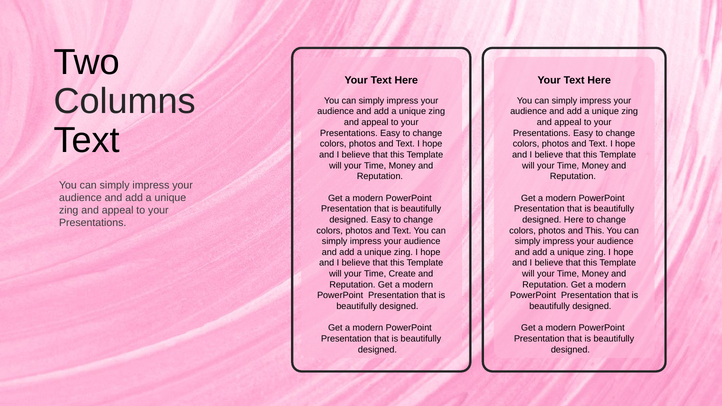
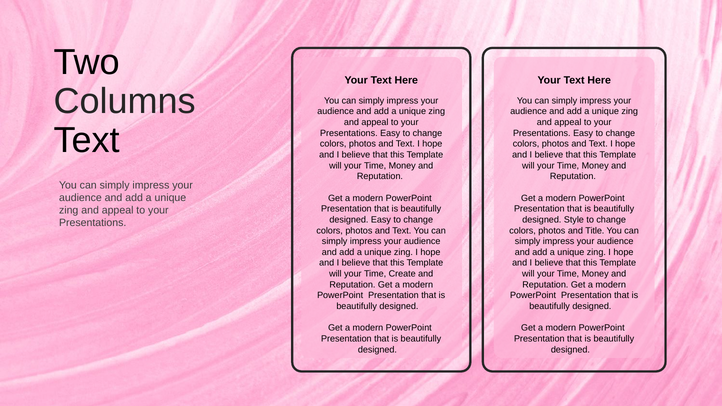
designed Here: Here -> Style
and This: This -> Title
